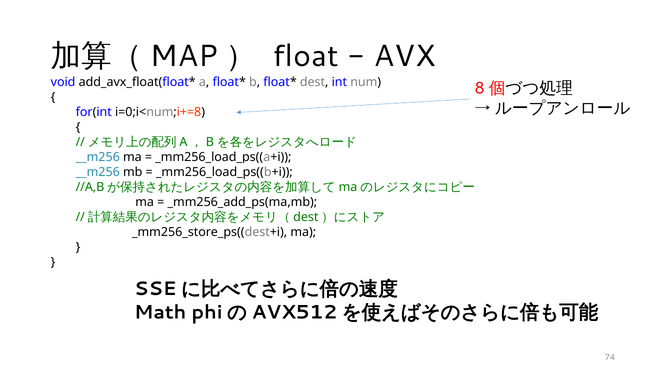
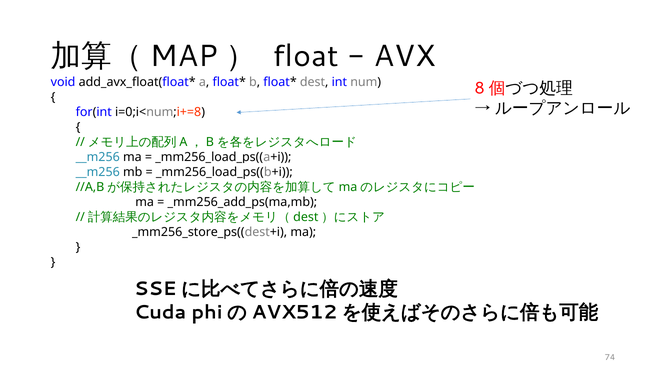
Math: Math -> Cuda
